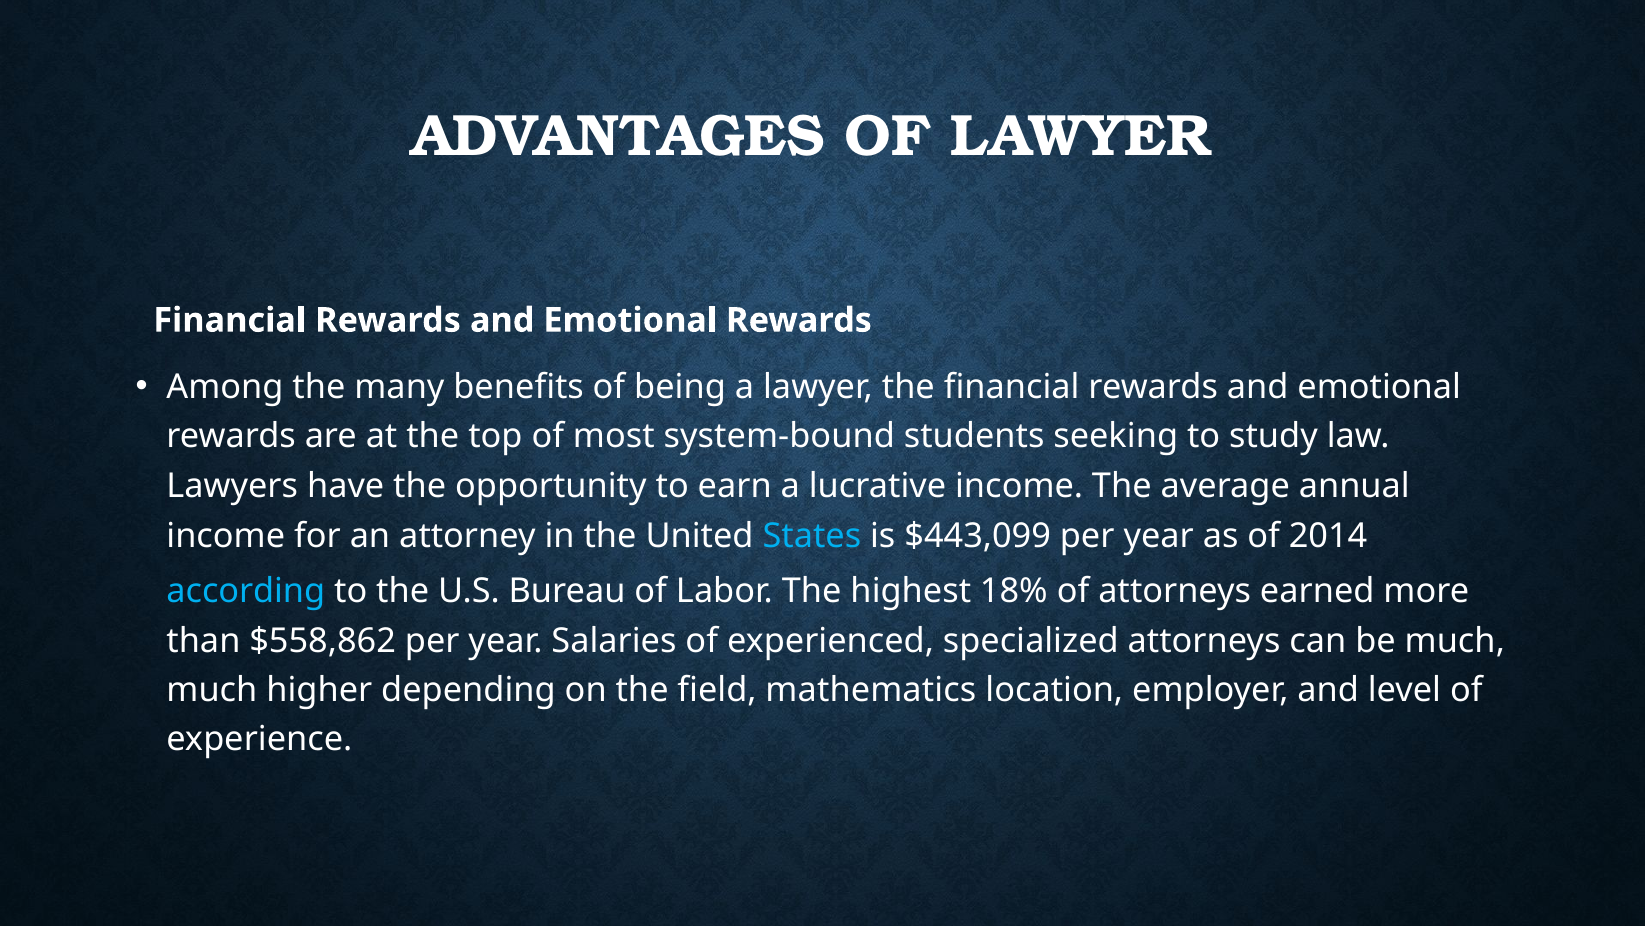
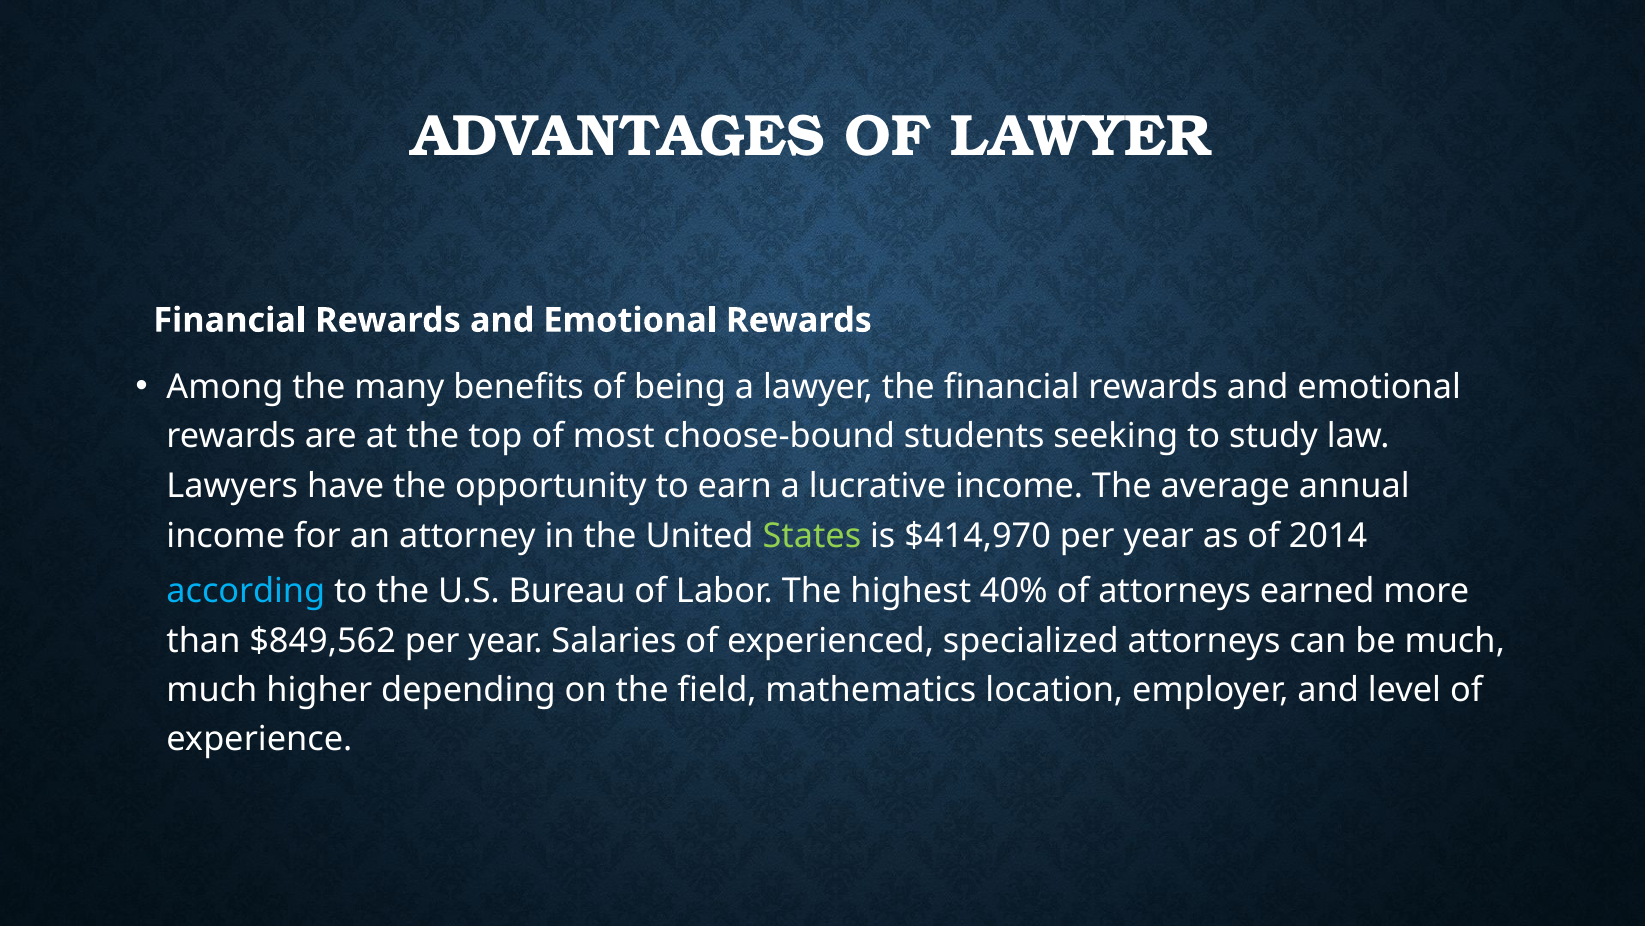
system-bound: system-bound -> choose-bound
States colour: light blue -> light green
$443,099: $443,099 -> $414,970
18%: 18% -> 40%
$558,862: $558,862 -> $849,562
